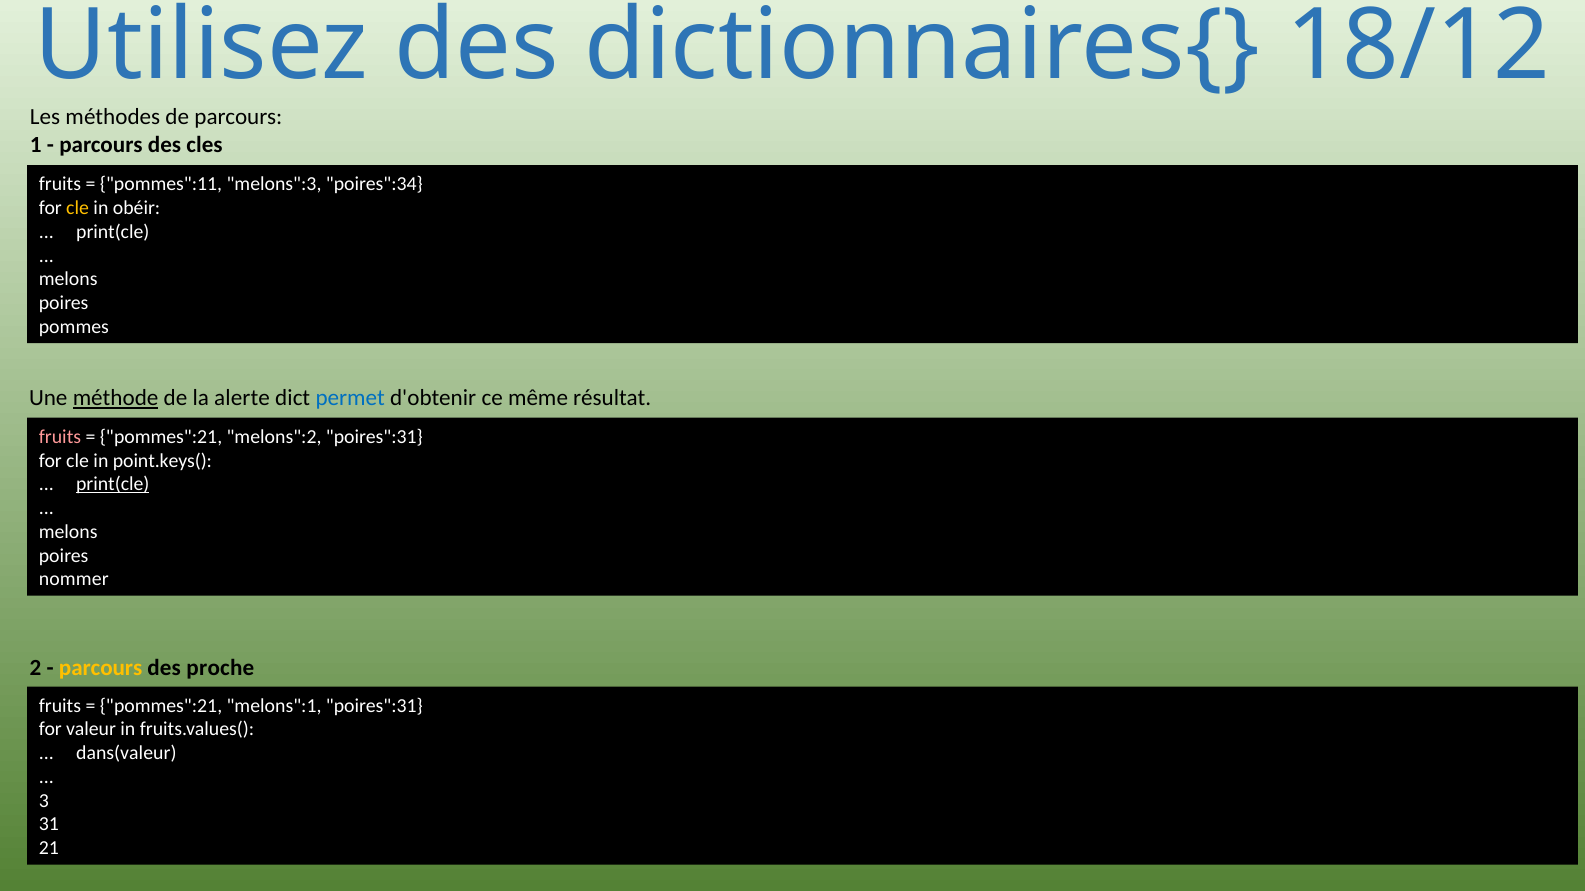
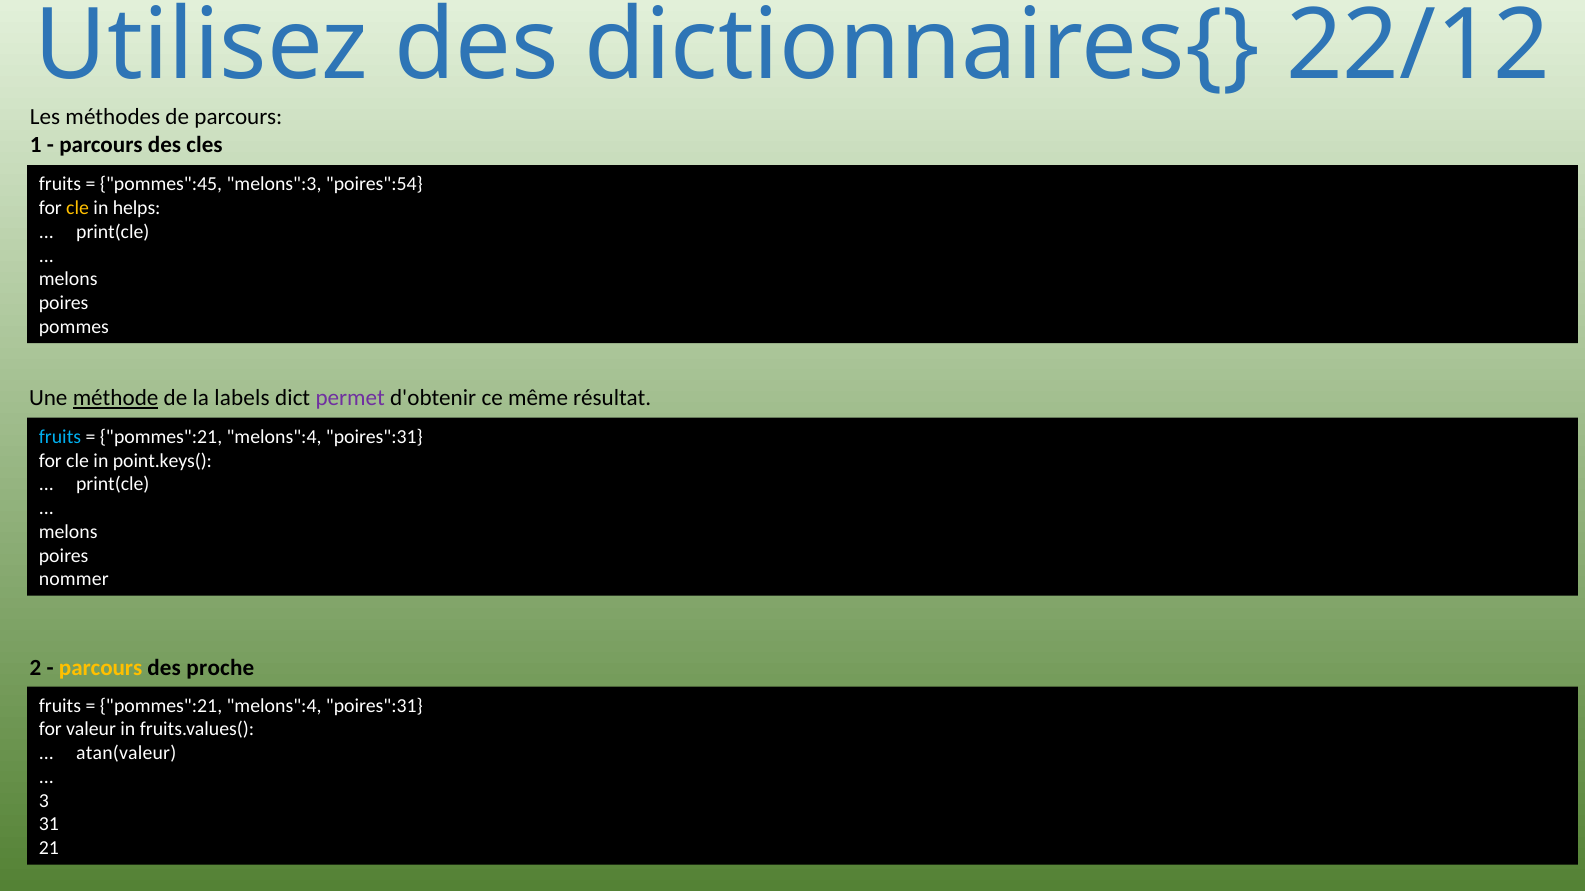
18/12: 18/12 -> 22/12
pommes":11: pommes":11 -> pommes":45
poires":34: poires":34 -> poires":54
obéir: obéir -> helps
alerte: alerte -> labels
permet colour: blue -> purple
fruits at (60, 437) colour: pink -> light blue
melons":2 at (274, 437): melons":2 -> melons":4
print(cle at (113, 485) underline: present -> none
melons":1 at (274, 706): melons":1 -> melons":4
dans(valeur: dans(valeur -> atan(valeur
